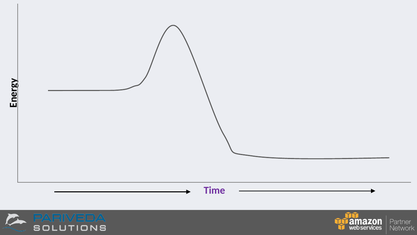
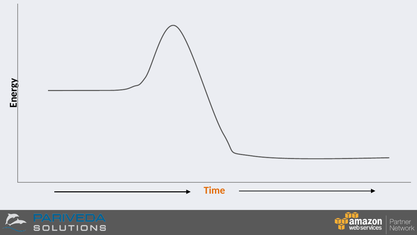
Time colour: purple -> orange
